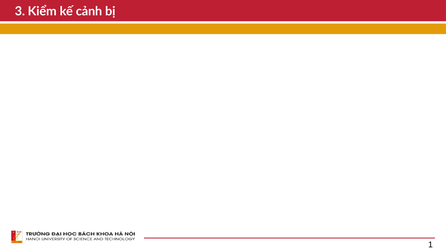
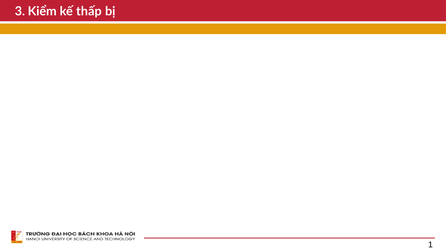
cảnh: cảnh -> thấp
